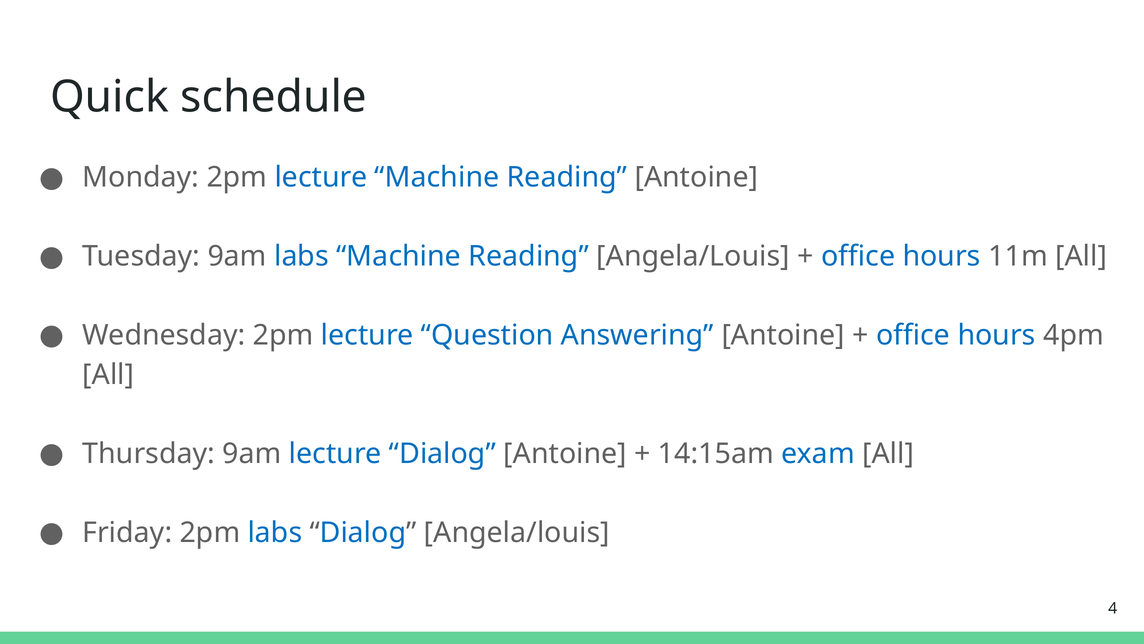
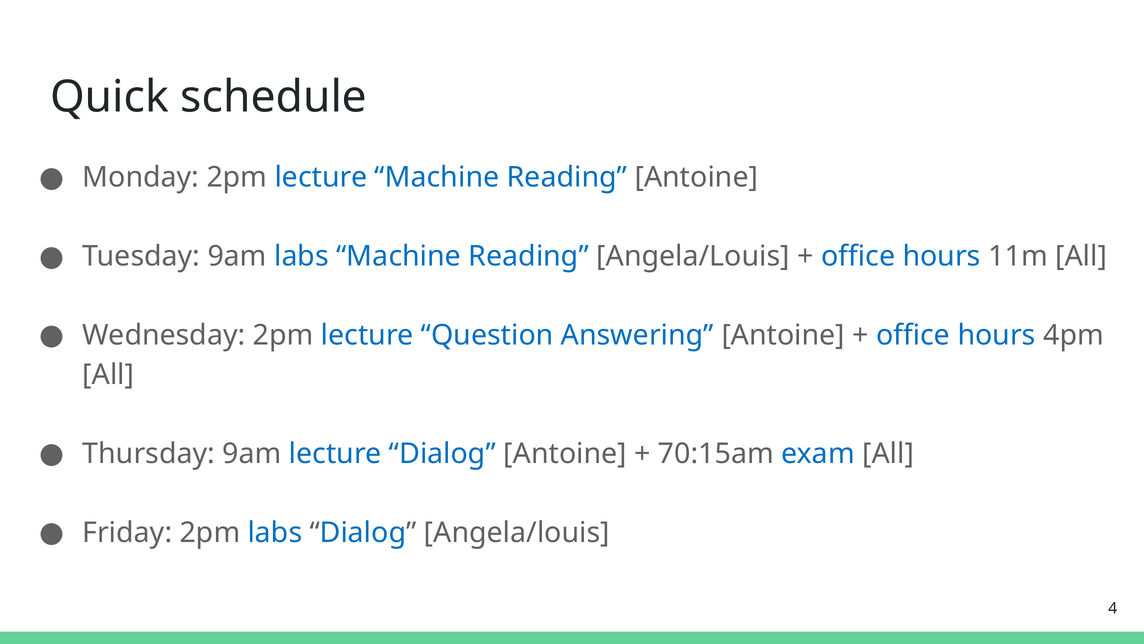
14:15am: 14:15am -> 70:15am
